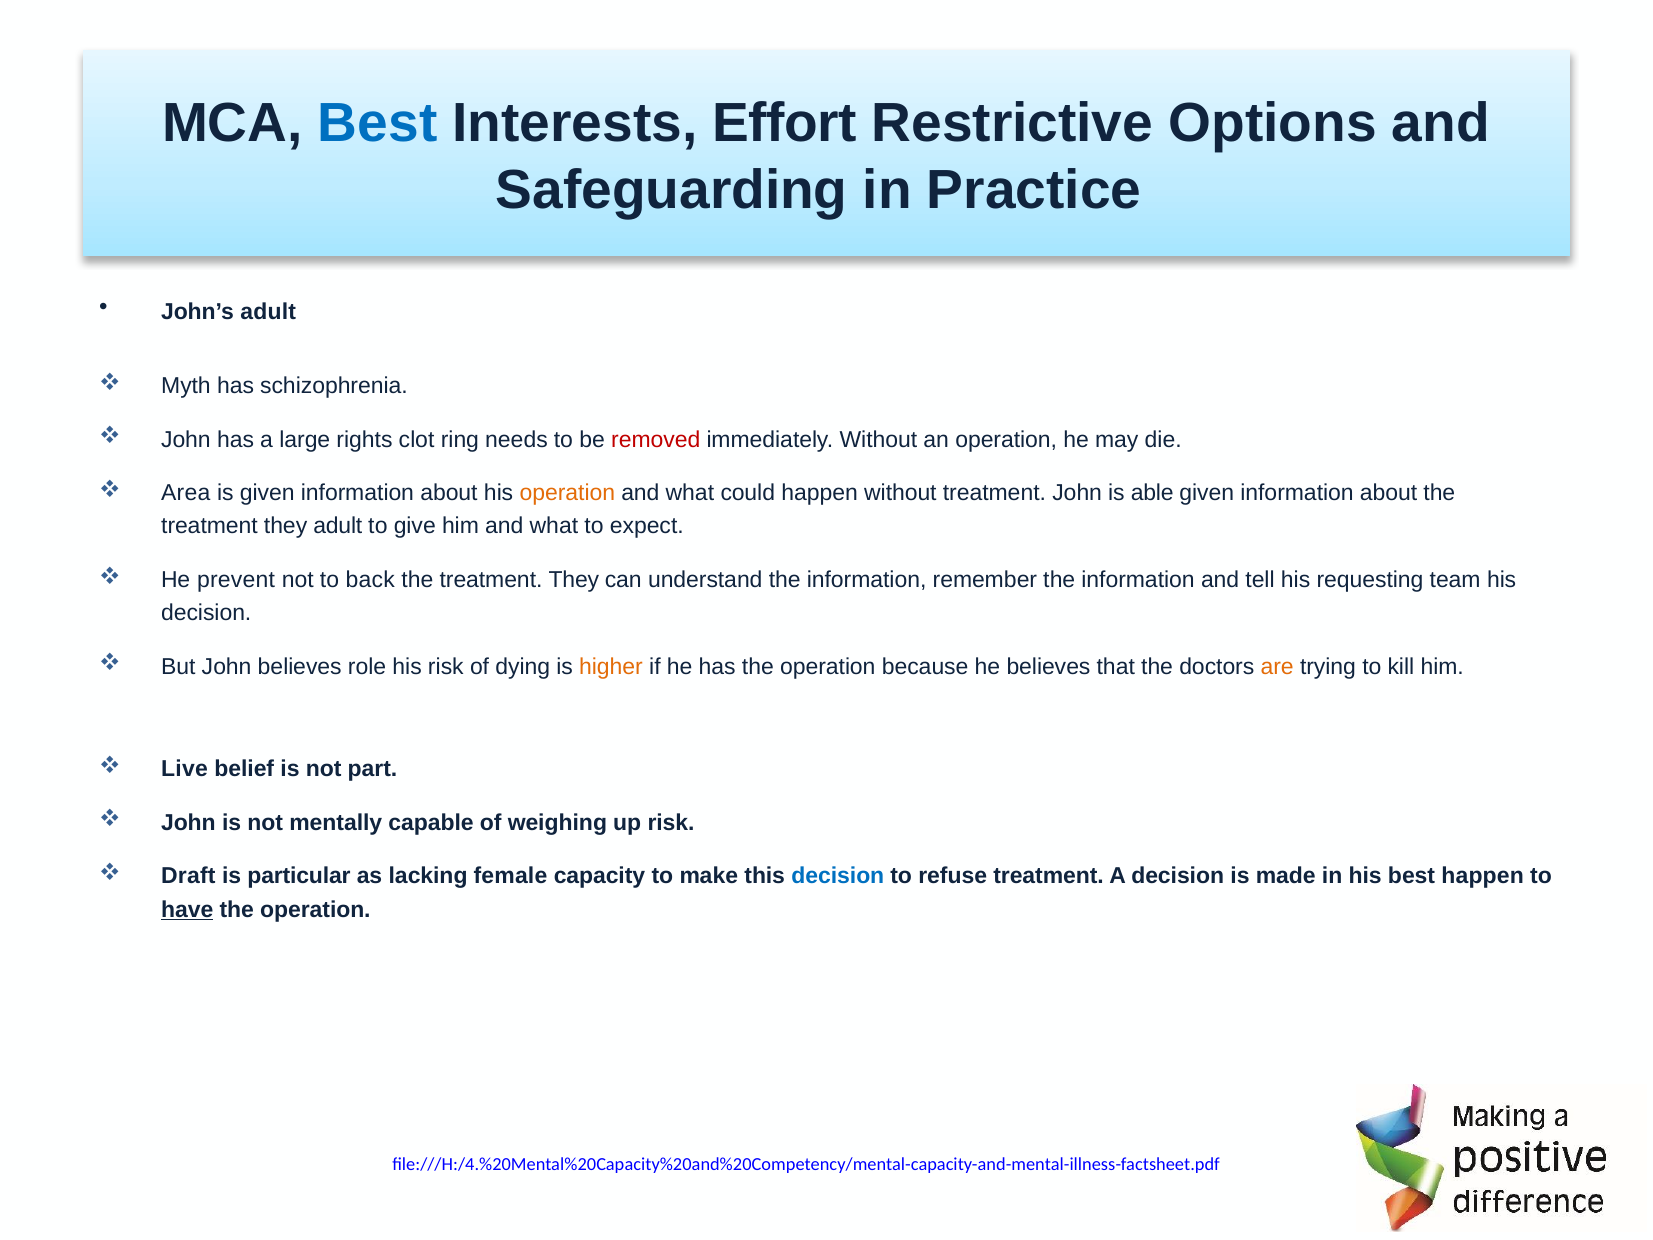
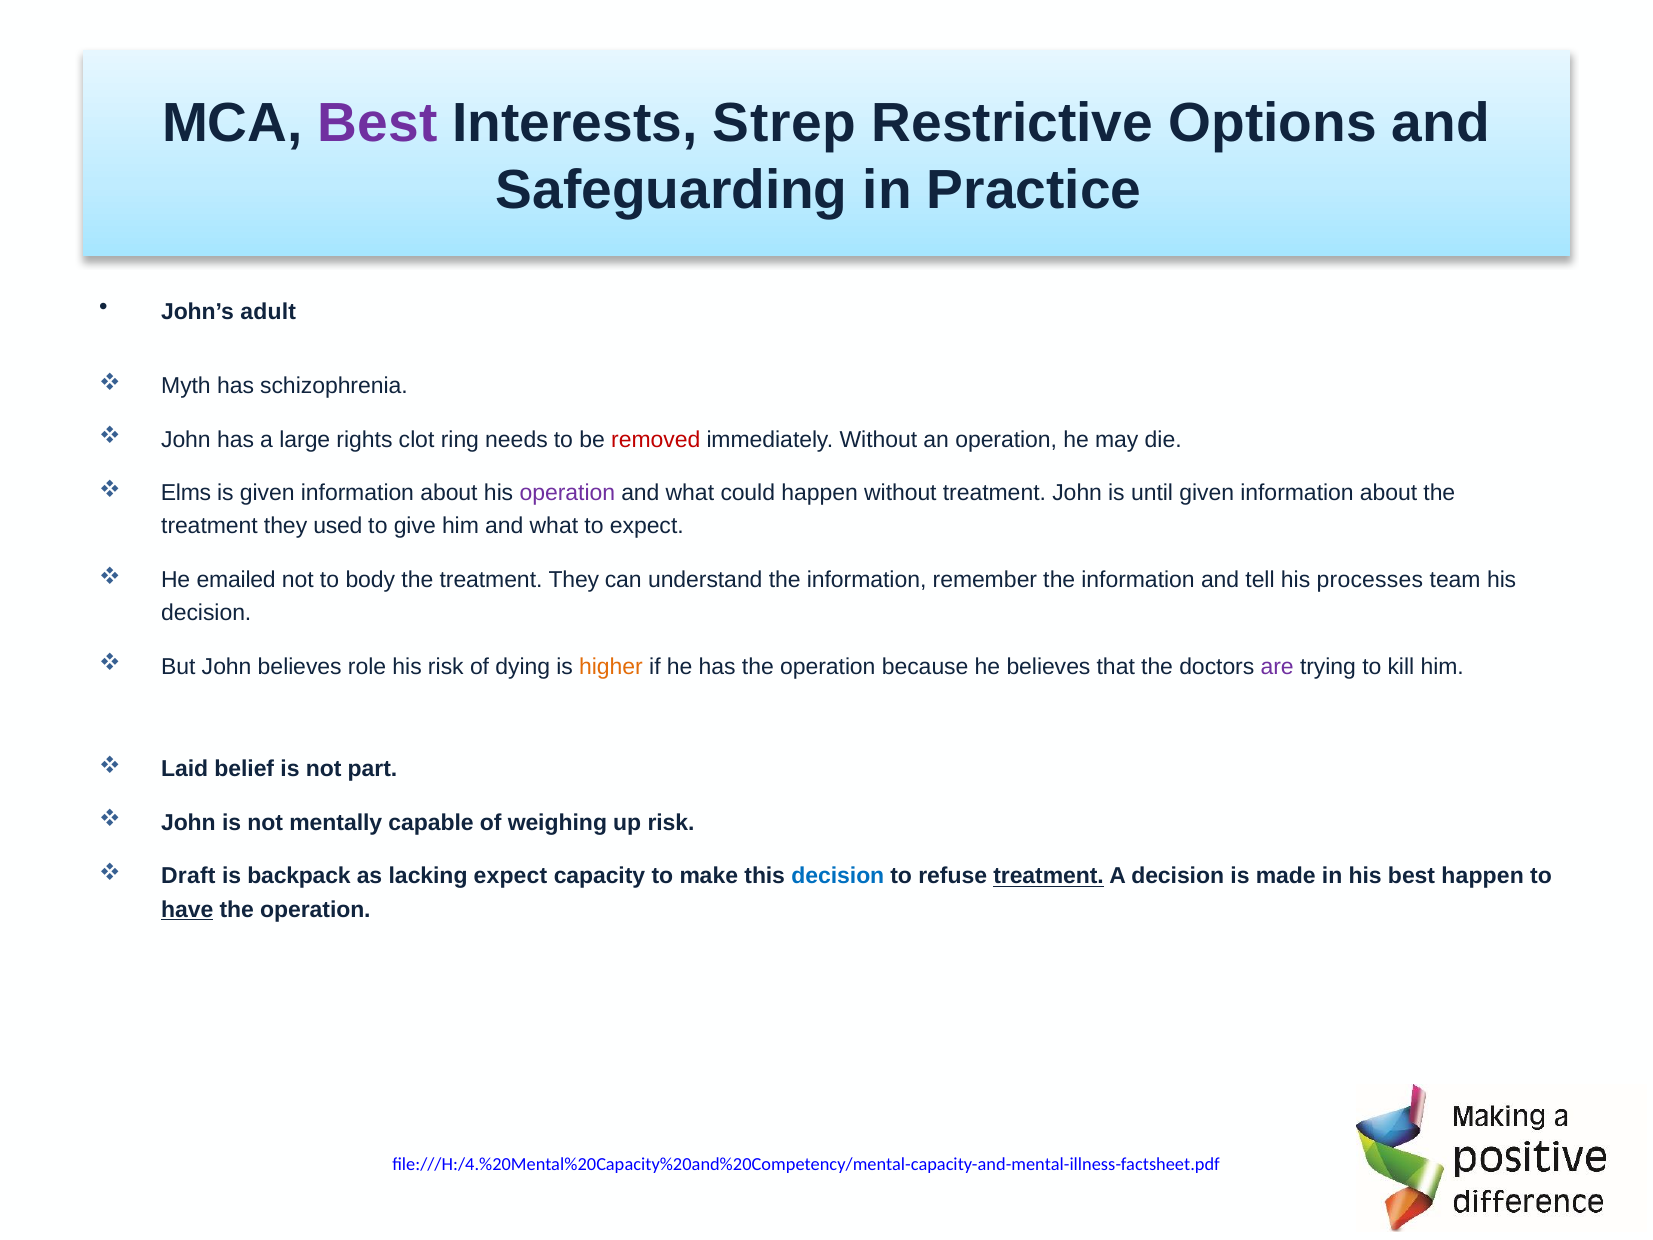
Best at (378, 124) colour: blue -> purple
Effort: Effort -> Strep
Area: Area -> Elms
operation at (567, 493) colour: orange -> purple
able: able -> until
they adult: adult -> used
prevent: prevent -> emailed
back: back -> body
requesting: requesting -> processes
are colour: orange -> purple
Live: Live -> Laid
particular: particular -> backpack
lacking female: female -> expect
treatment at (1049, 876) underline: none -> present
